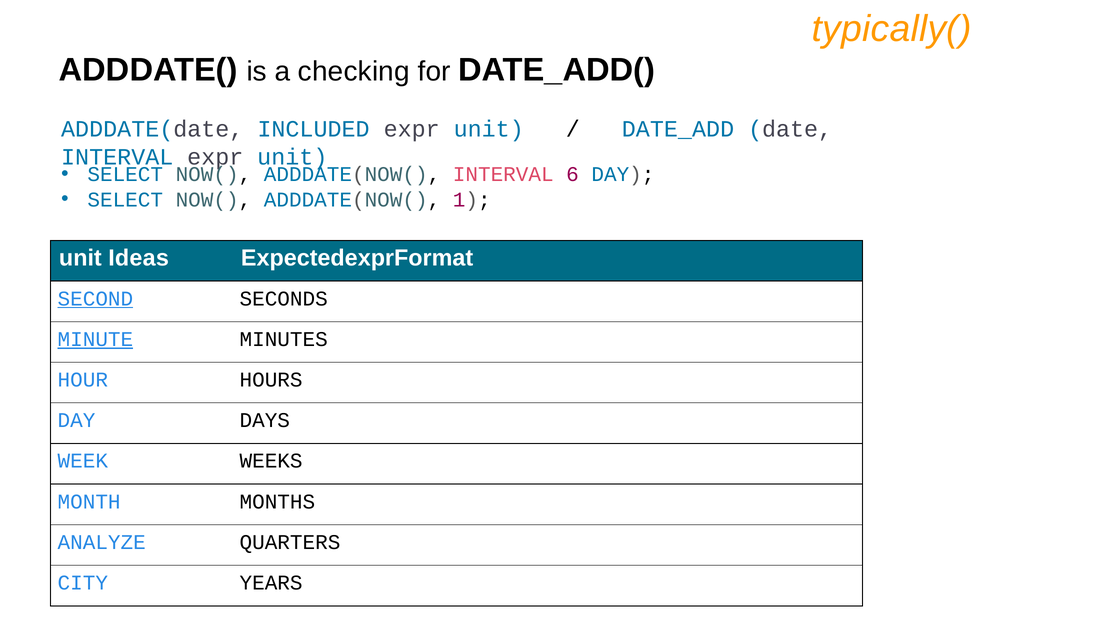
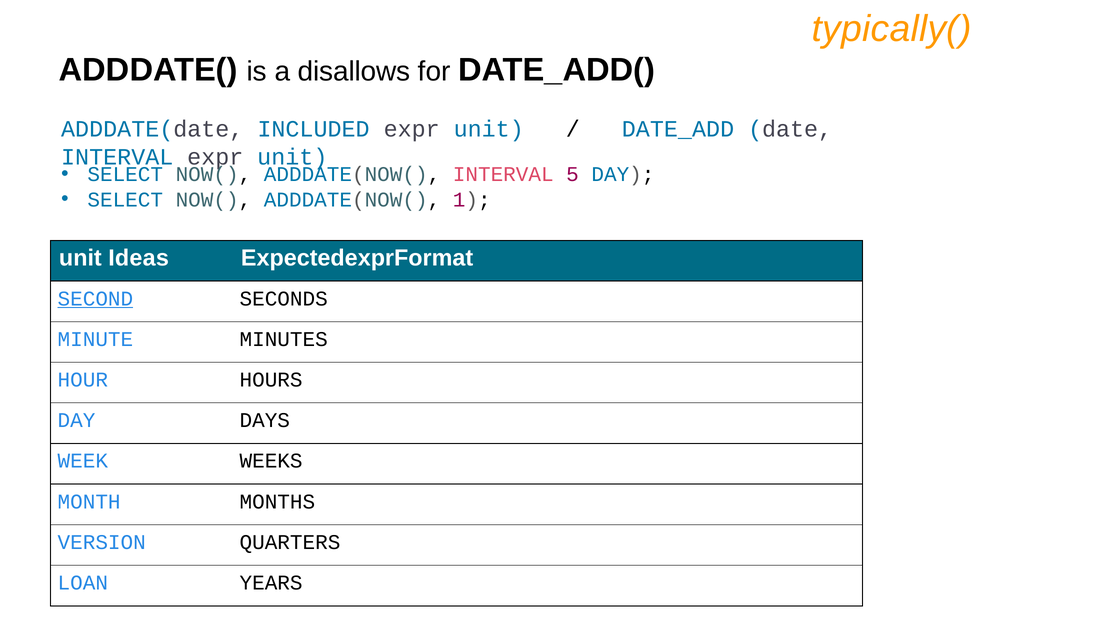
checking: checking -> disallows
6: 6 -> 5
MINUTE underline: present -> none
ANALYZE: ANALYZE -> VERSION
CITY: CITY -> LOAN
